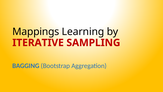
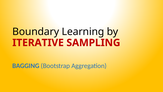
Mappings: Mappings -> Boundary
